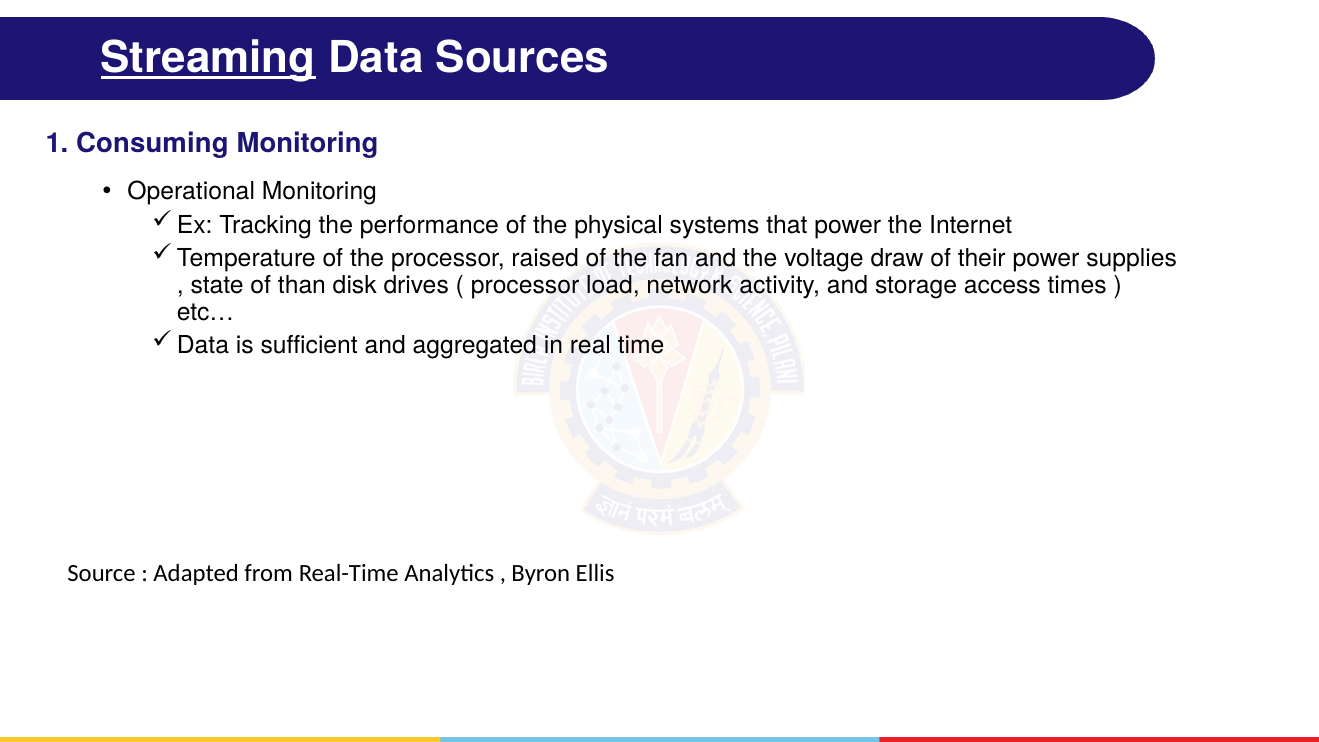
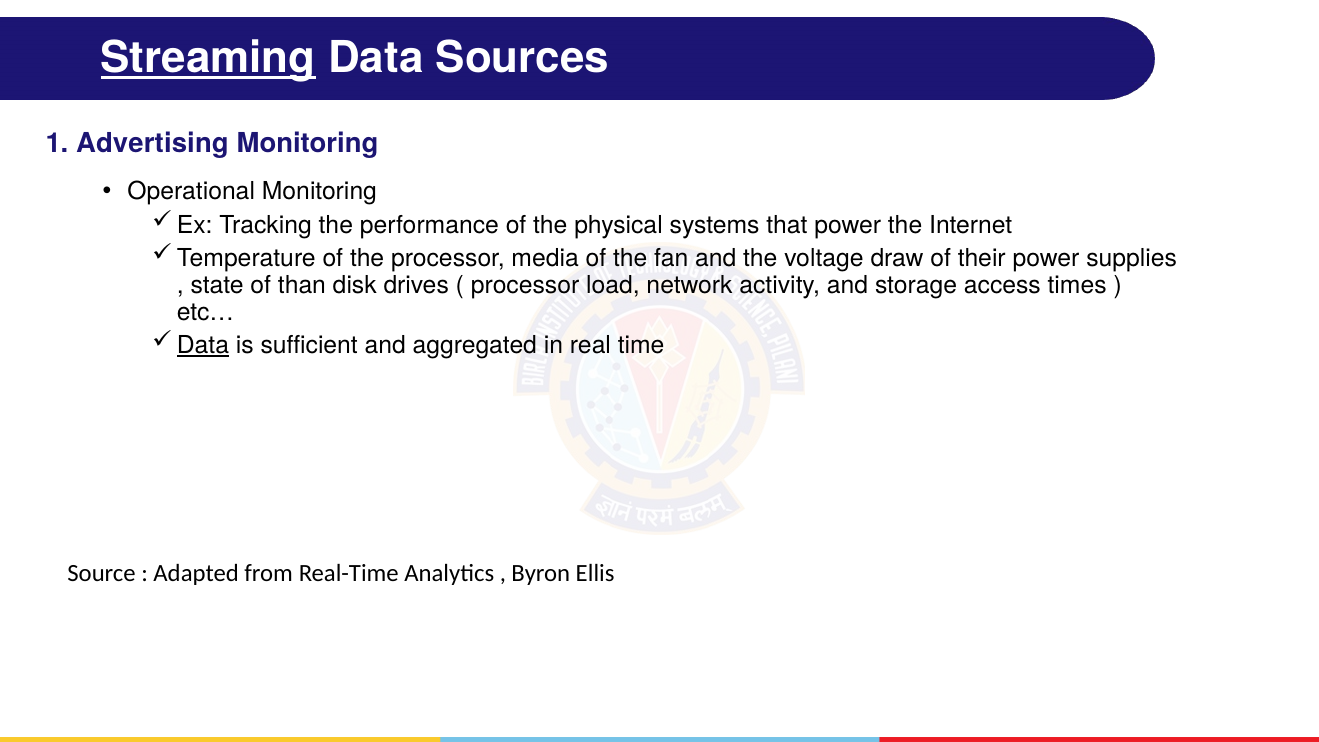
Consuming: Consuming -> Advertising
raised: raised -> media
Data at (203, 345) underline: none -> present
